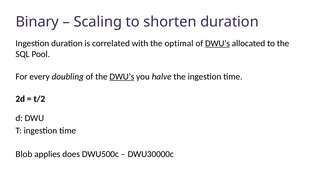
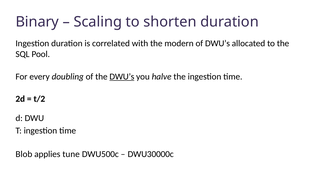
optimal: optimal -> modern
DWU’s at (217, 43) underline: present -> none
does: does -> tune
